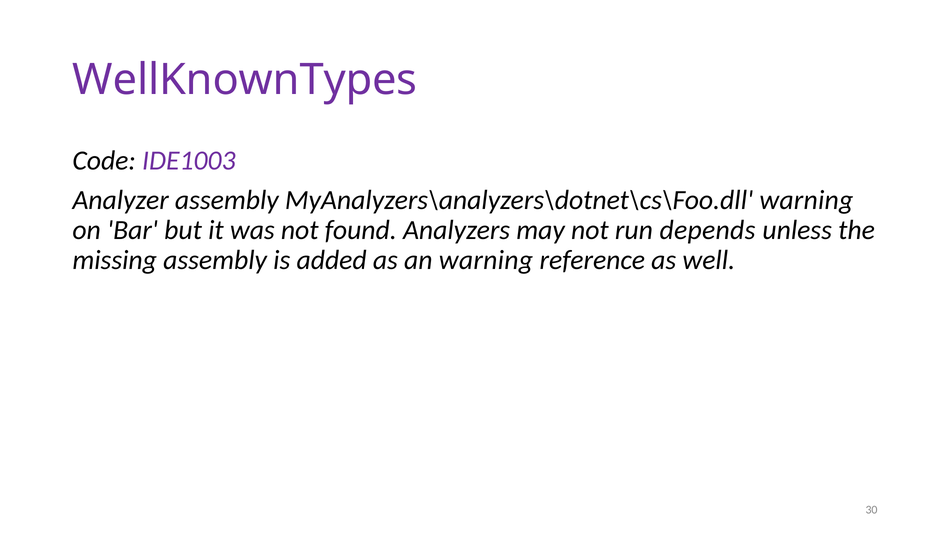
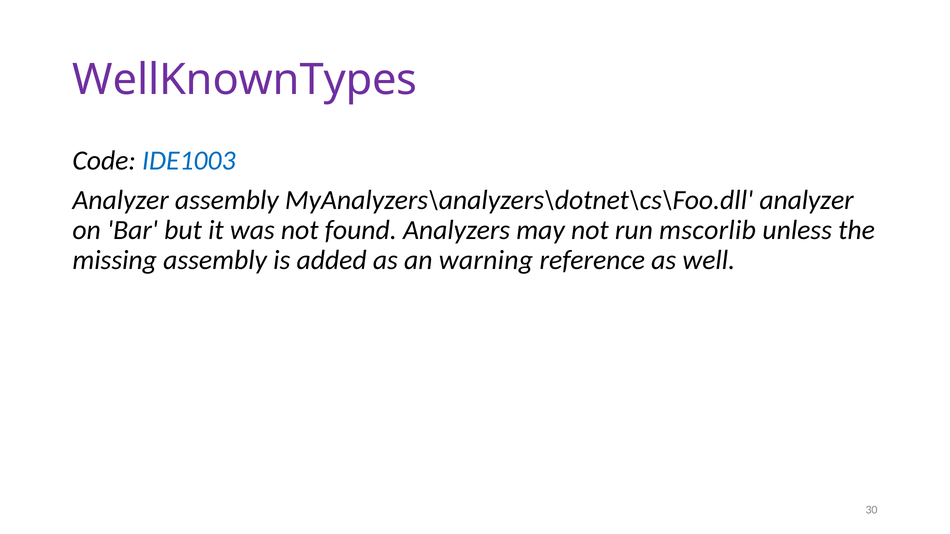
IDE1003 colour: purple -> blue
MyAnalyzers\analyzers\dotnet\cs\Foo.dll warning: warning -> analyzer
depends: depends -> mscorlib
